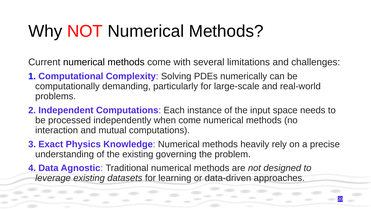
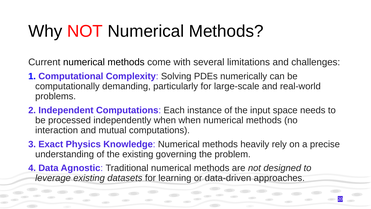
when come: come -> when
